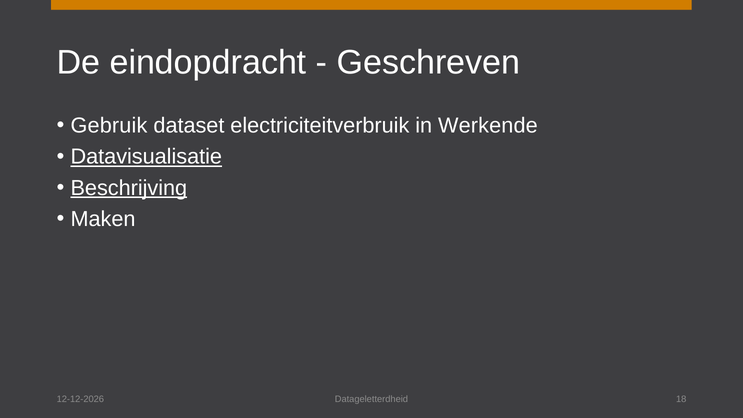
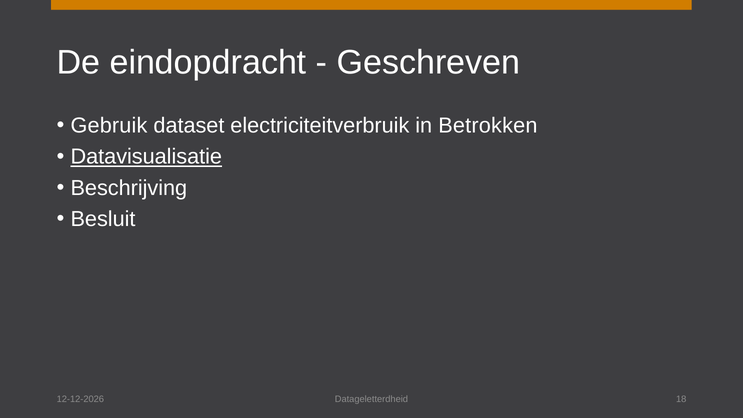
Werkende: Werkende -> Betrokken
Beschrijving underline: present -> none
Maken: Maken -> Besluit
